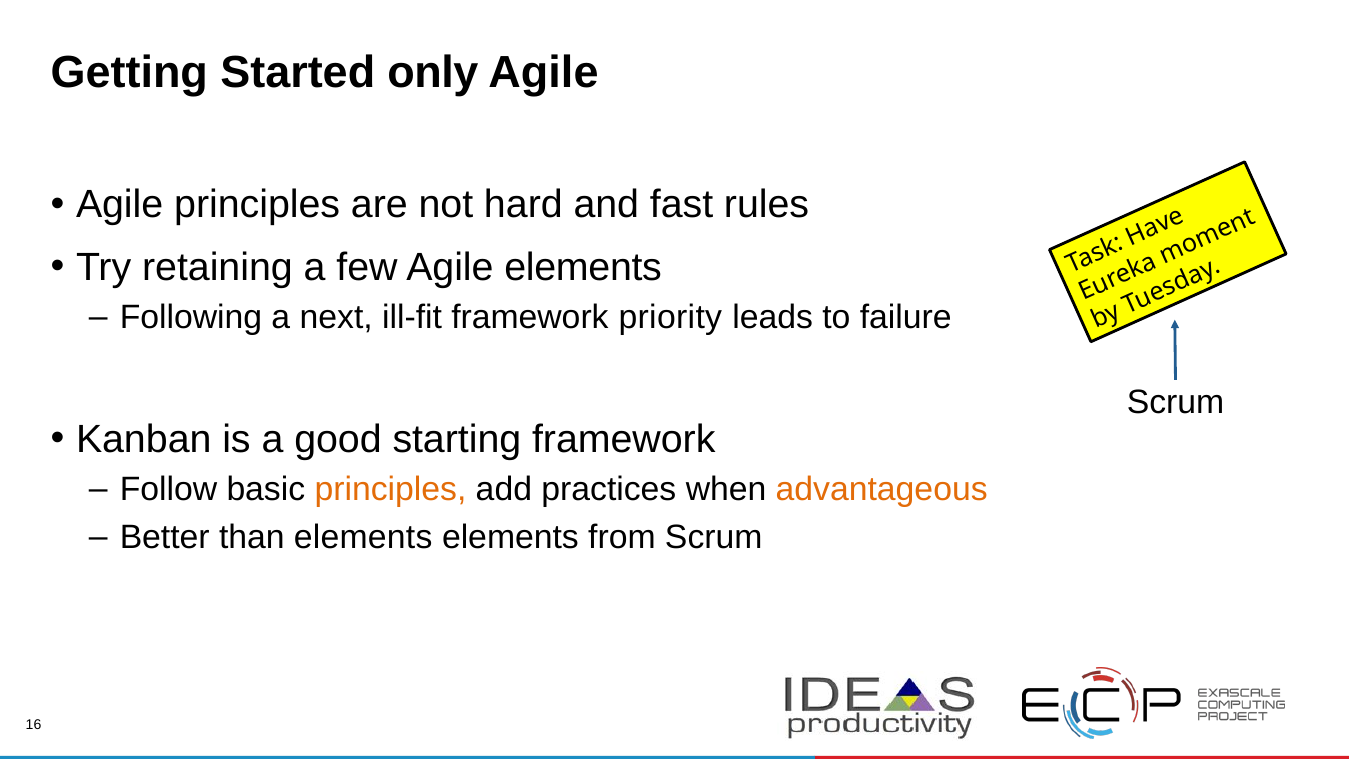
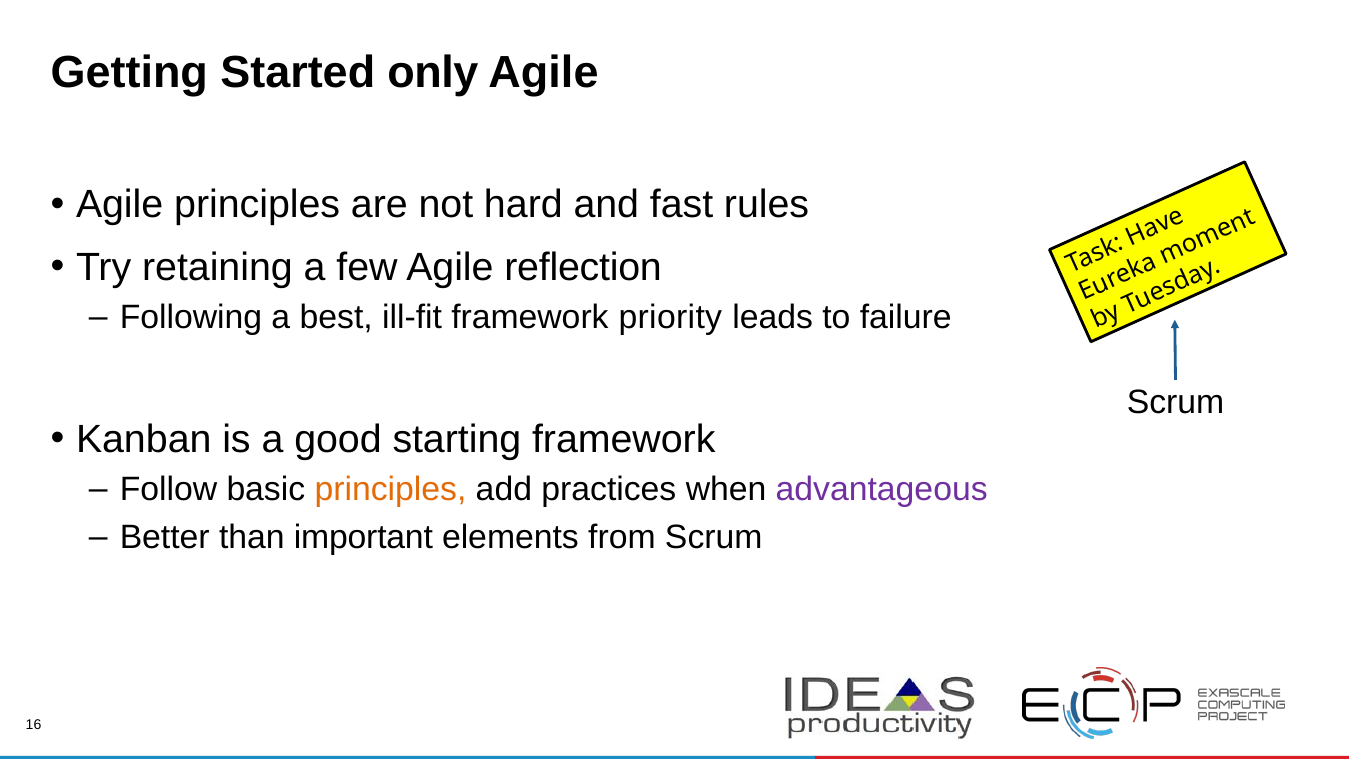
Agile elements: elements -> reflection
next: next -> best
advantageous colour: orange -> purple
than elements: elements -> important
